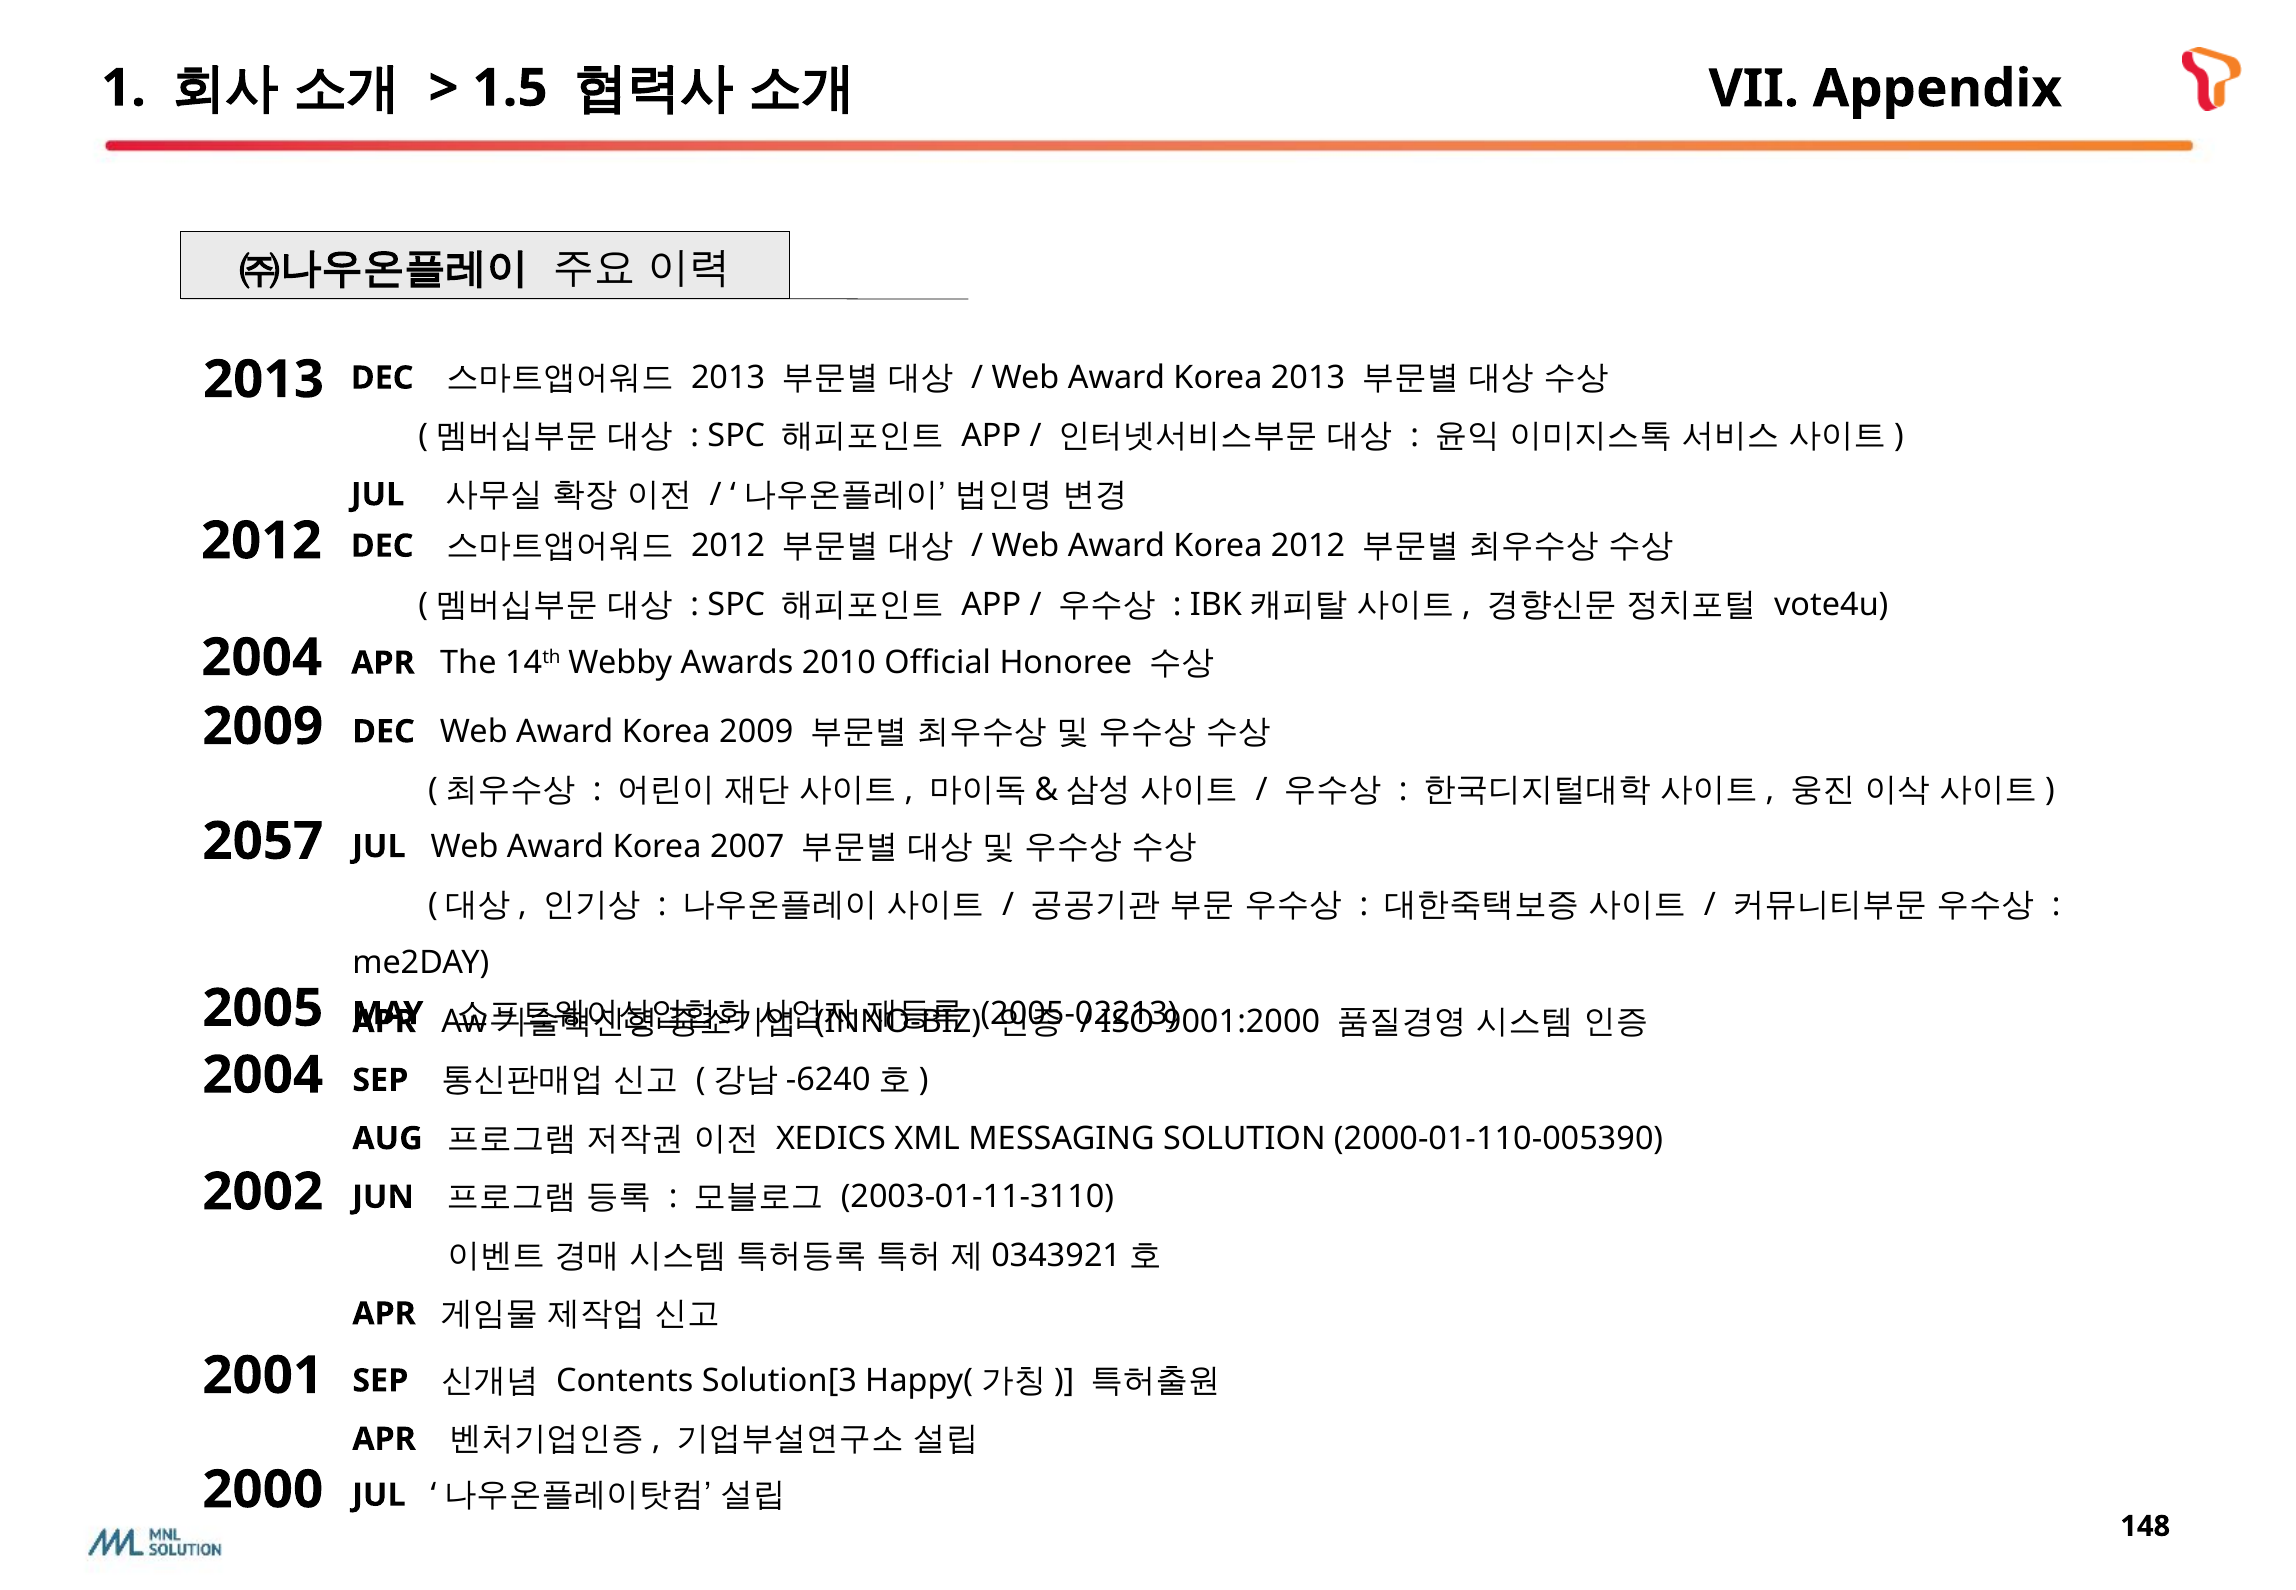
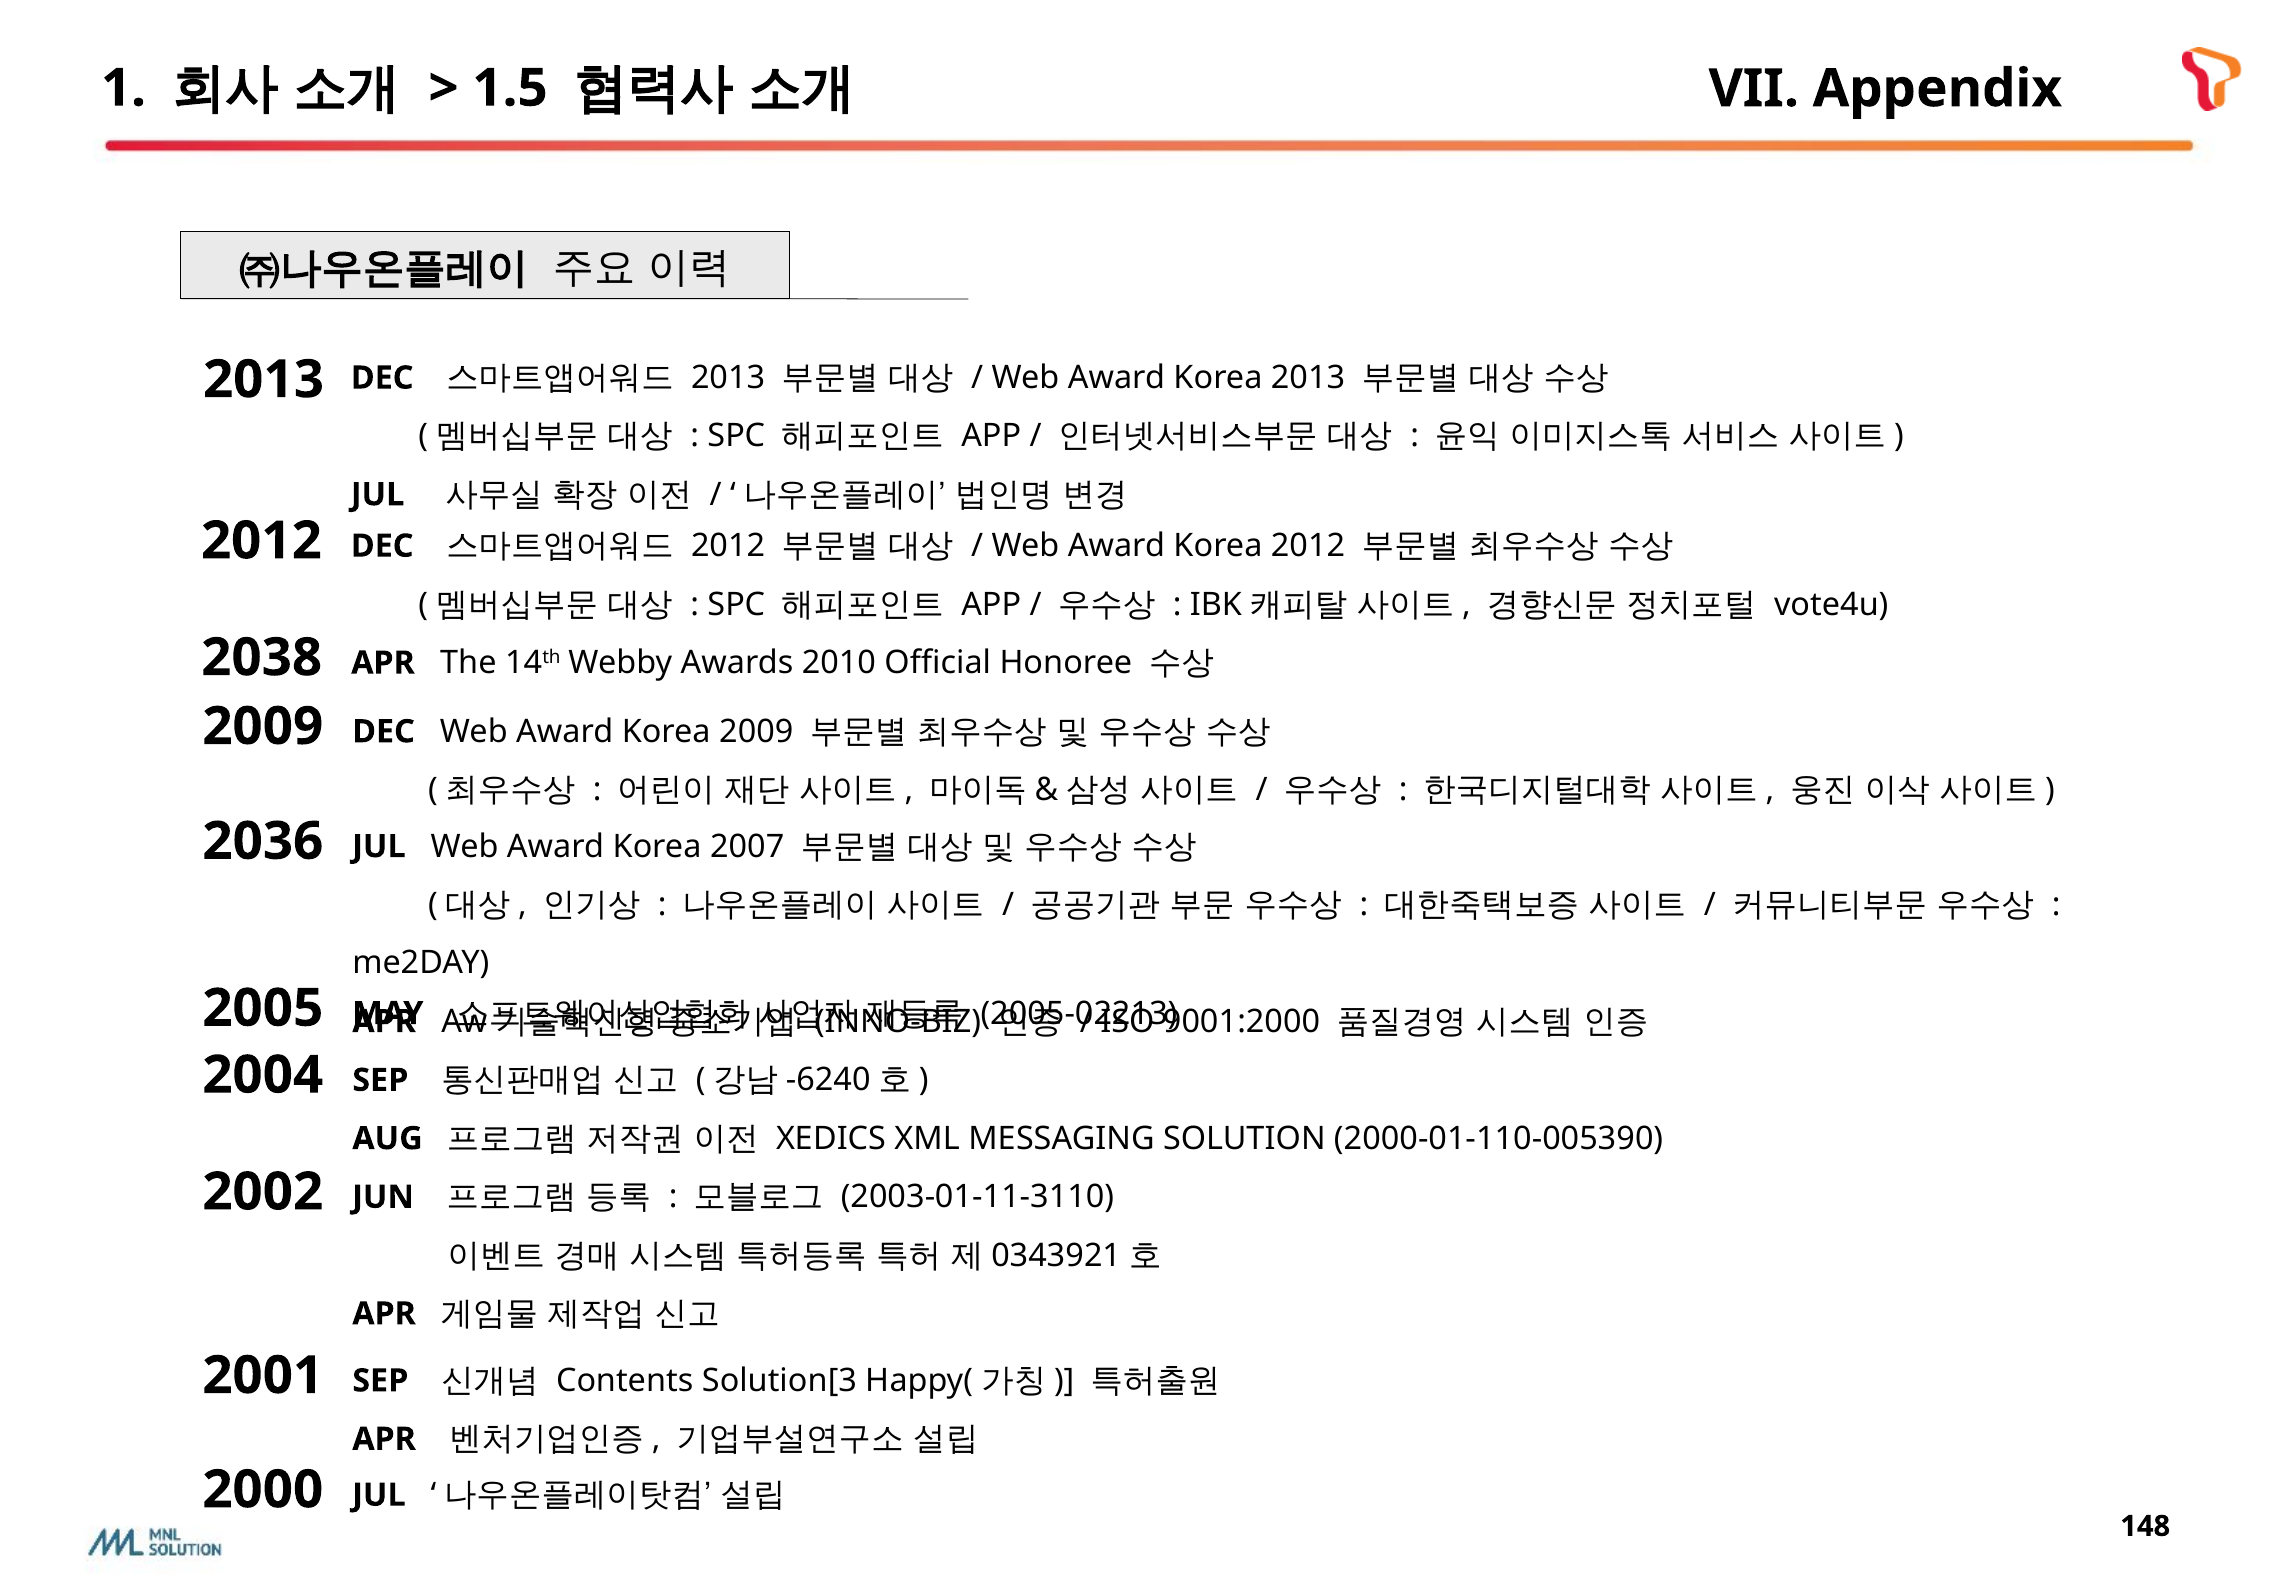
2004 at (262, 658): 2004 -> 2038
2057: 2057 -> 2036
